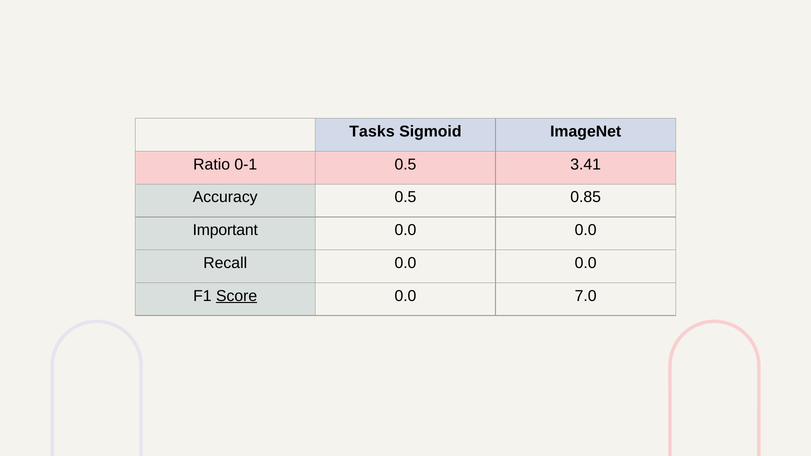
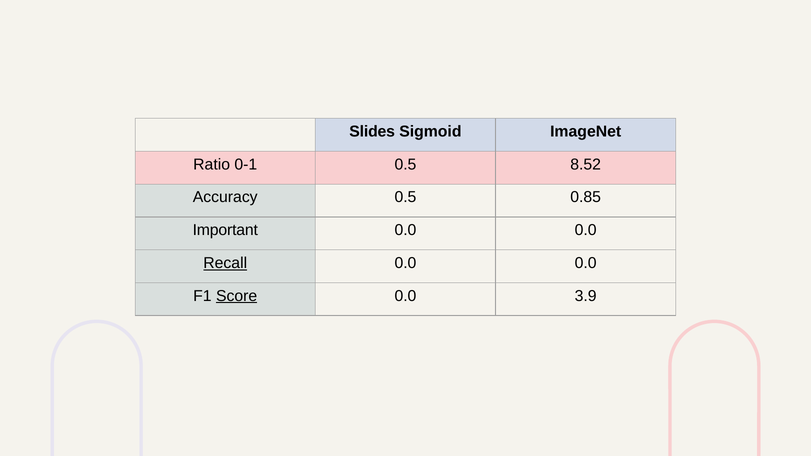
Tasks: Tasks -> Slides
3.41: 3.41 -> 8.52
Recall underline: none -> present
7.0: 7.0 -> 3.9
